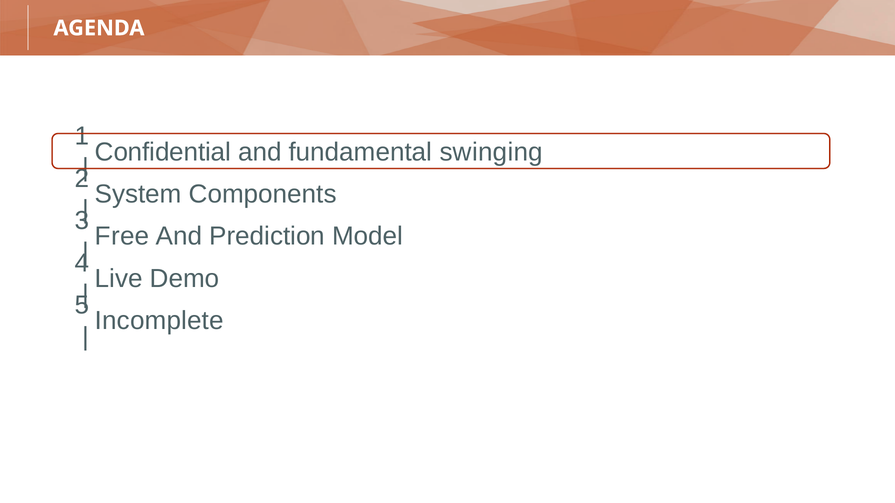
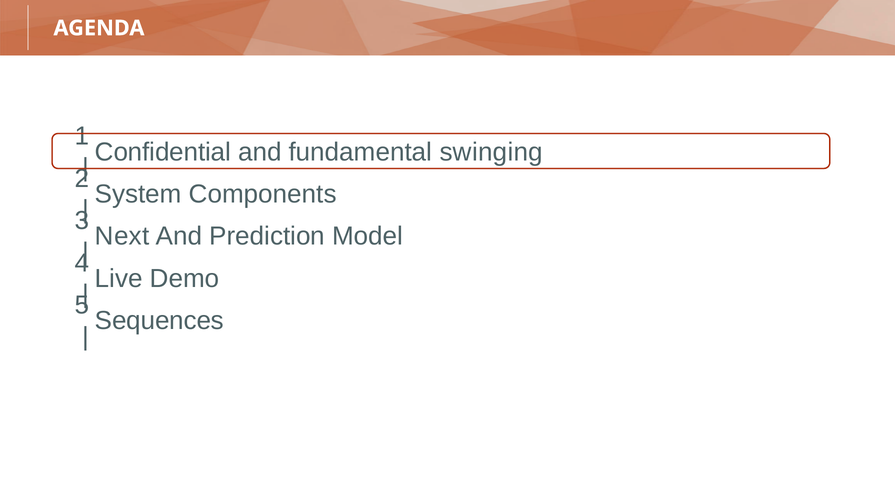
Free: Free -> Next
Incomplete: Incomplete -> Sequences
